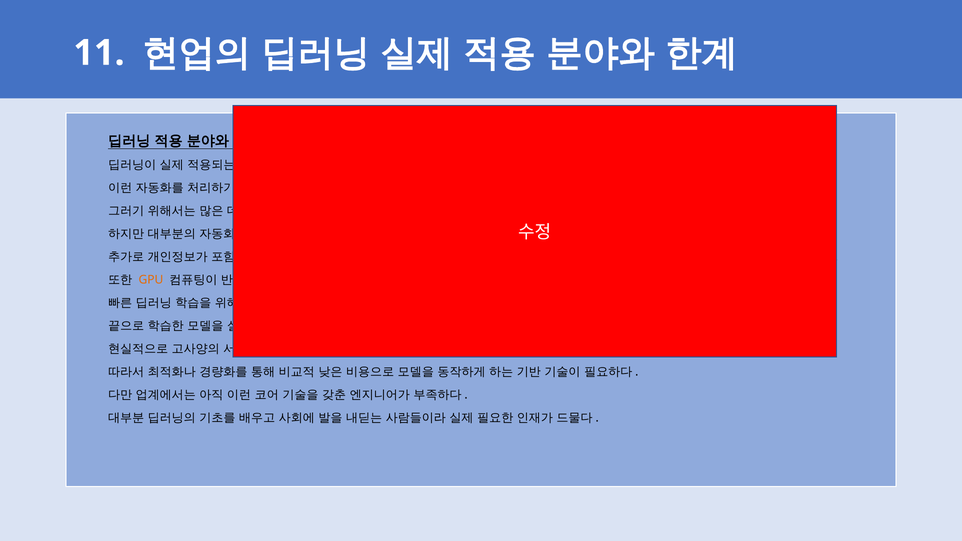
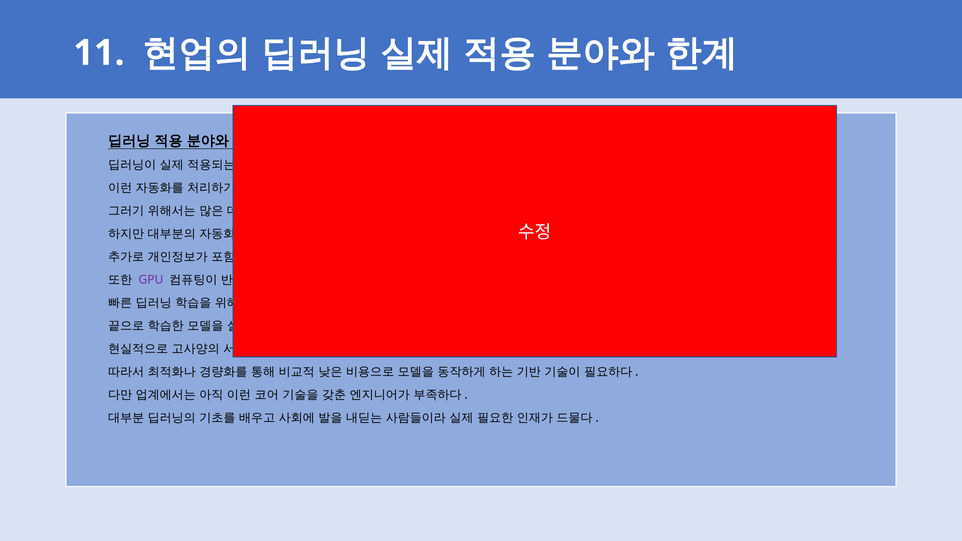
GPU at (151, 280) colour: orange -> purple
